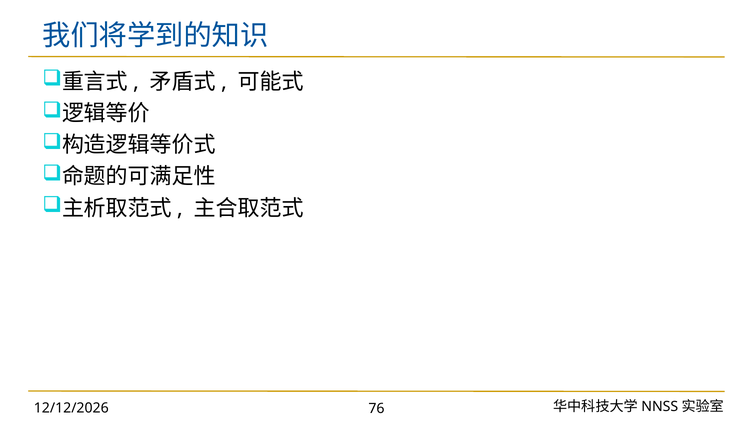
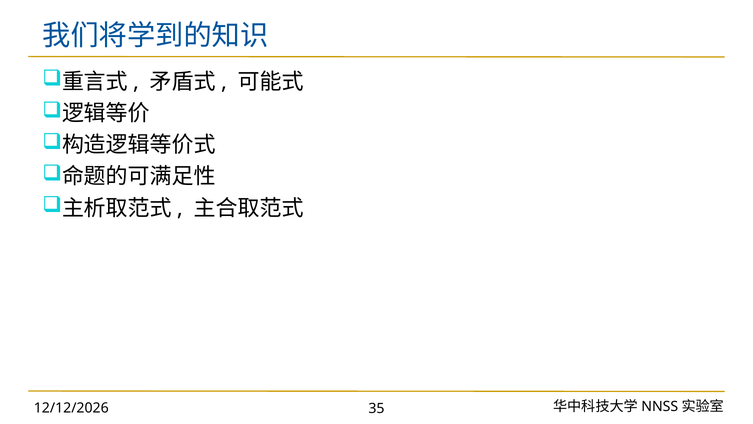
76: 76 -> 35
